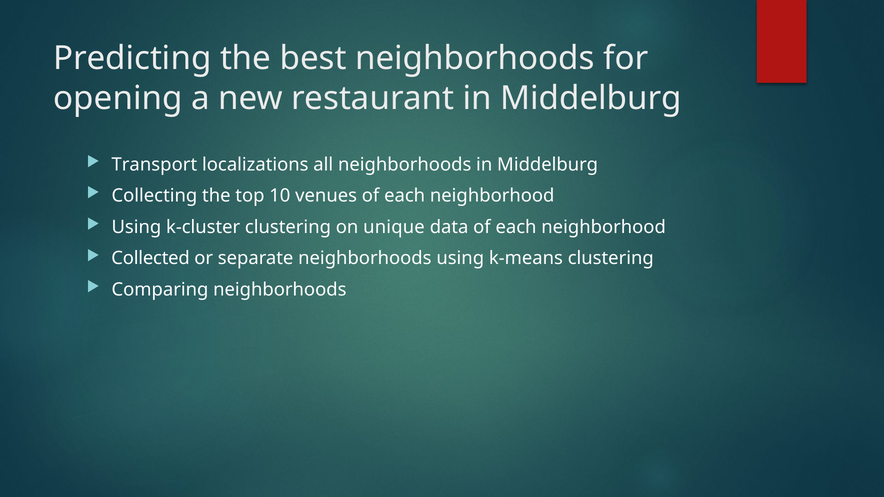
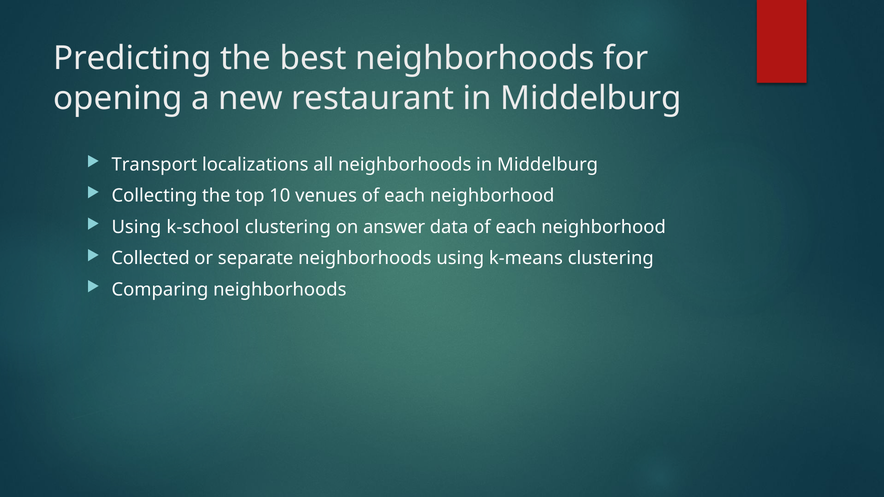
k-cluster: k-cluster -> k-school
unique: unique -> answer
